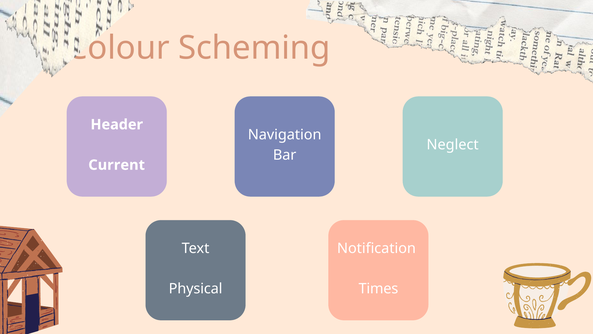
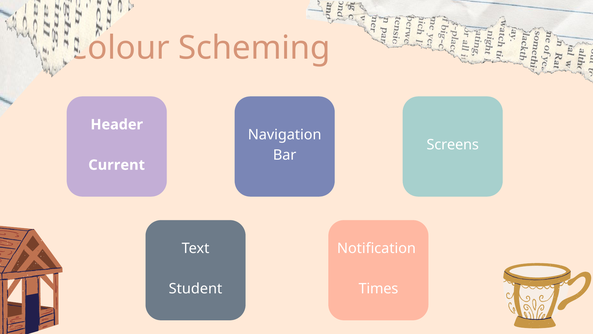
Neglect: Neglect -> Screens
Physical: Physical -> Student
